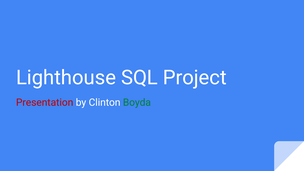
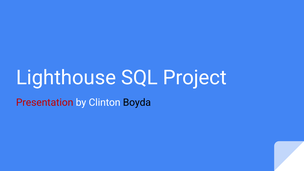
Boyda colour: green -> black
